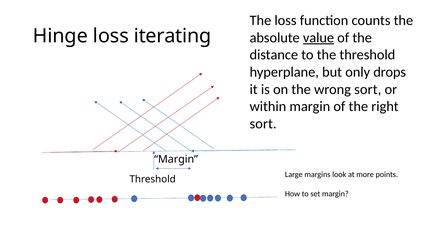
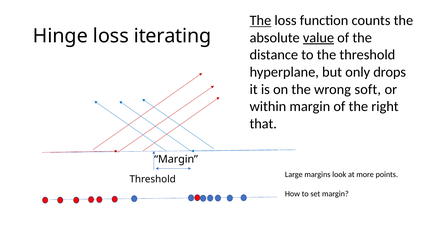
The at (260, 20) underline: none -> present
wrong sort: sort -> soft
sort at (263, 124): sort -> that
